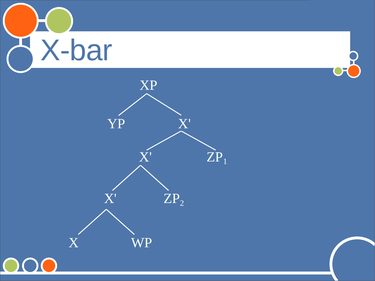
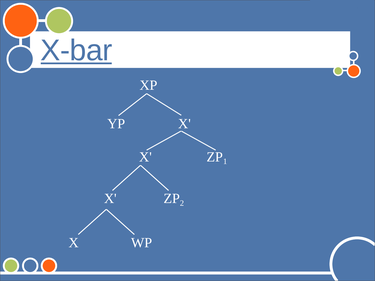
X-bar underline: none -> present
